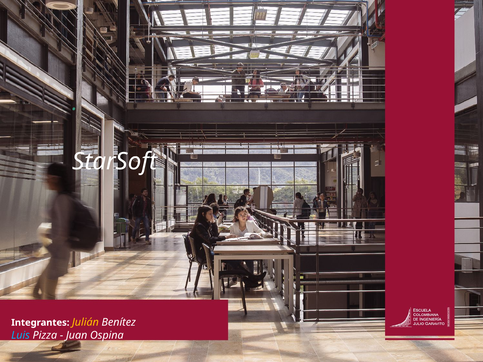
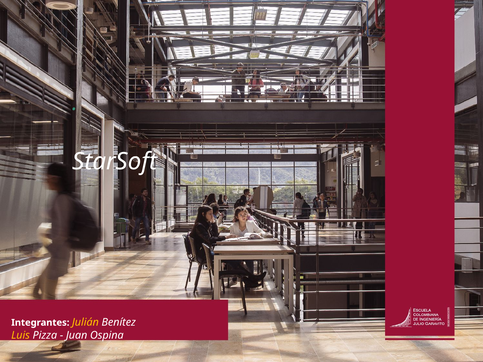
Luis colour: light blue -> yellow
